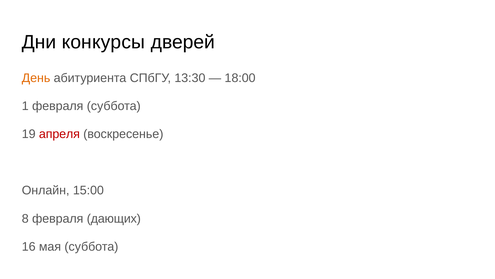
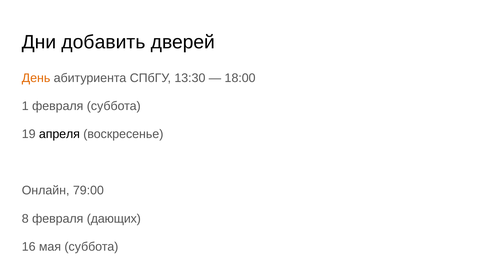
конкурсы: конкурсы -> добавить
апреля colour: red -> black
15:00: 15:00 -> 79:00
